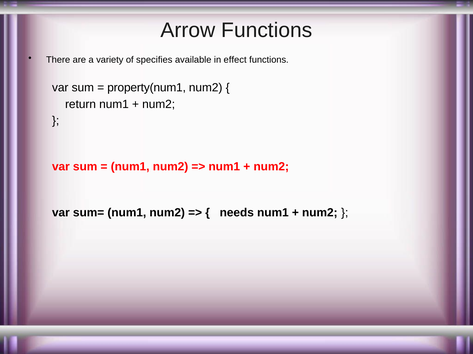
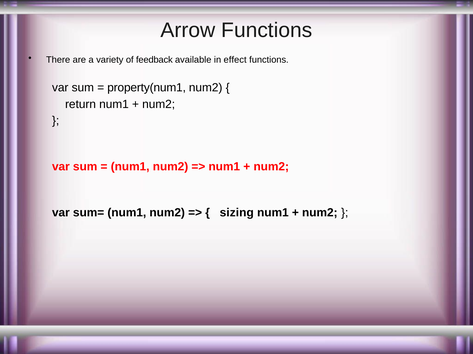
specifies: specifies -> feedback
needs: needs -> sizing
